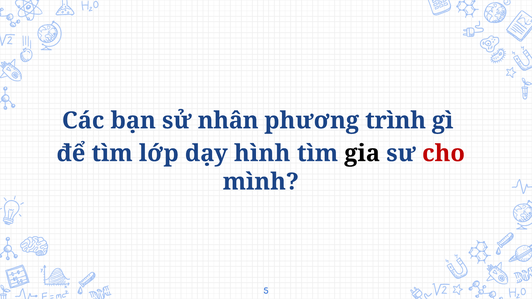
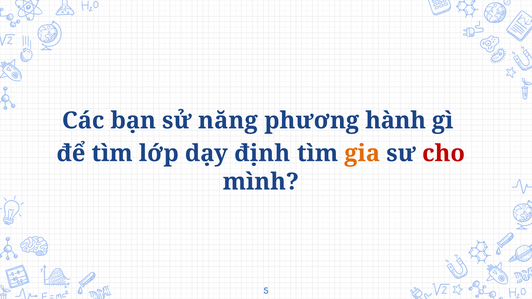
nhân: nhân -> năng
trình: trình -> hành
hình: hình -> định
gia colour: black -> orange
